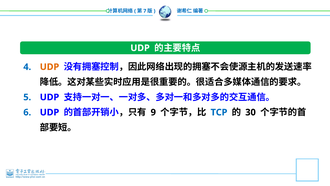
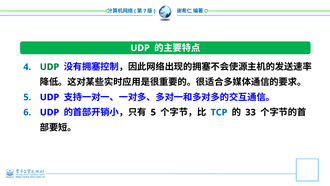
UDP at (50, 67) colour: orange -> green
9 at (153, 112): 9 -> 5
30: 30 -> 33
